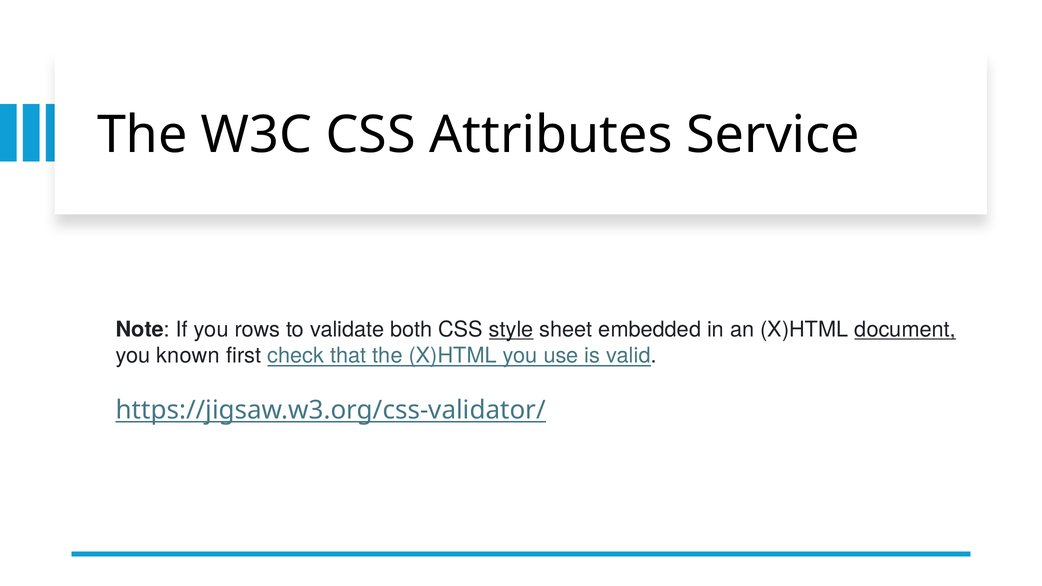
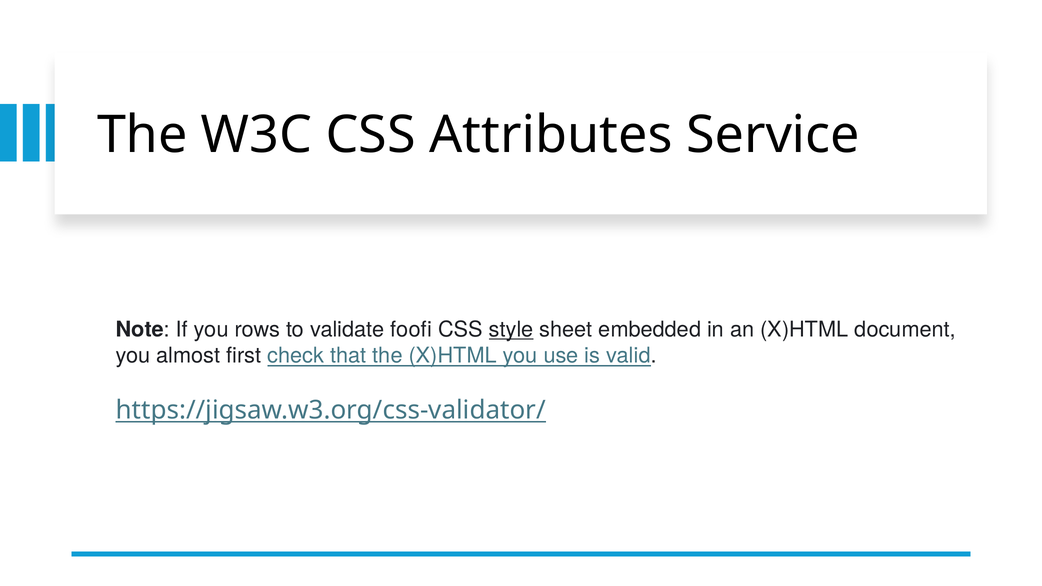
both: both -> foofi
document underline: present -> none
known: known -> almost
